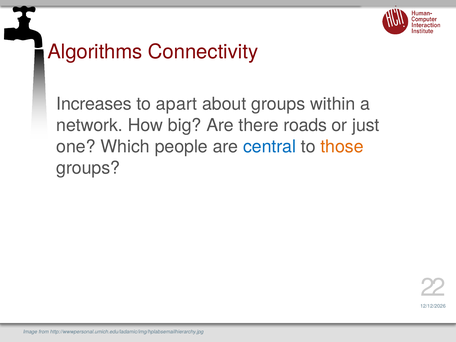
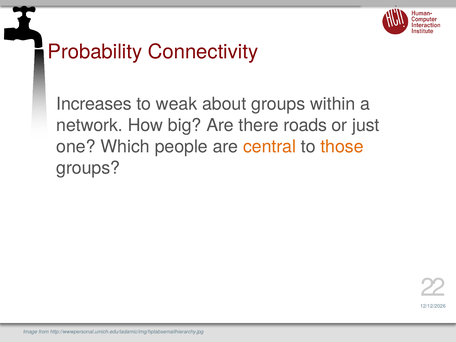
Algorithms: Algorithms -> Probability
apart: apart -> weak
central colour: blue -> orange
